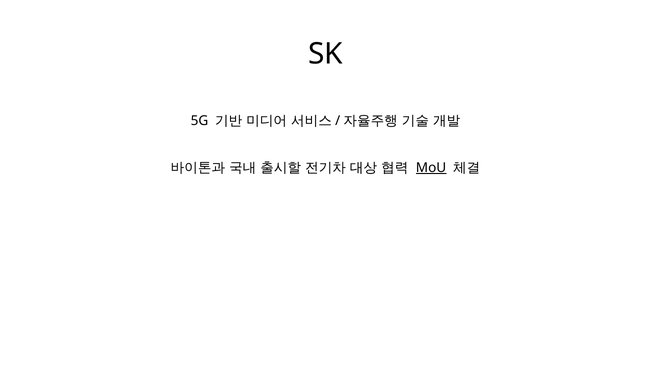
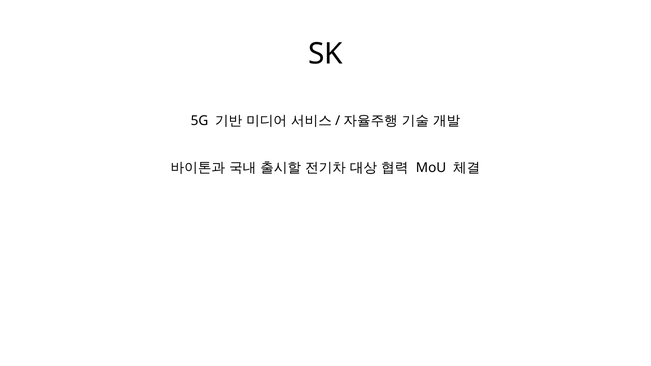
MoU underline: present -> none
